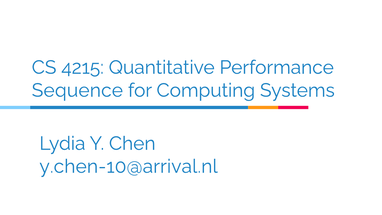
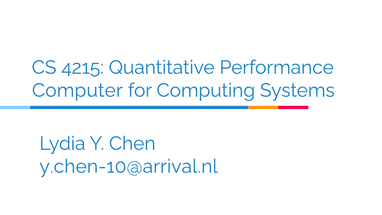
Sequence: Sequence -> Computer
